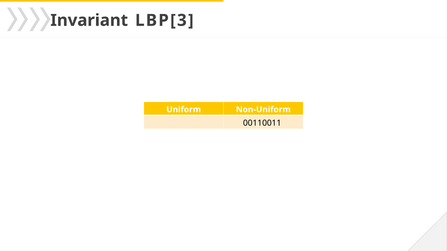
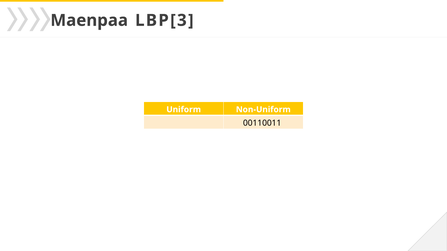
Invariant: Invariant -> Maenpaa
